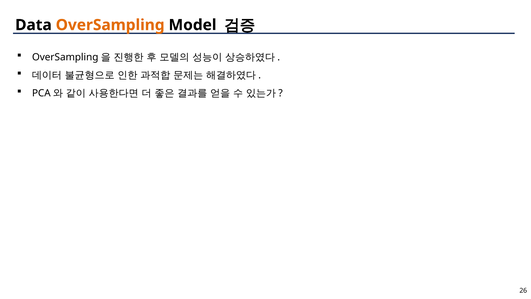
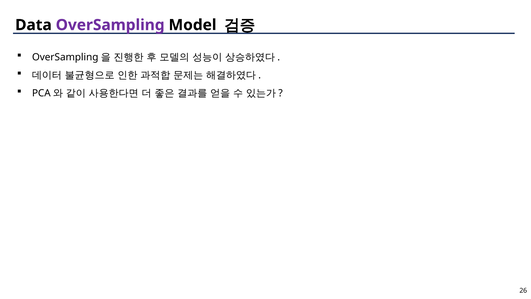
OverSampling colour: orange -> purple
